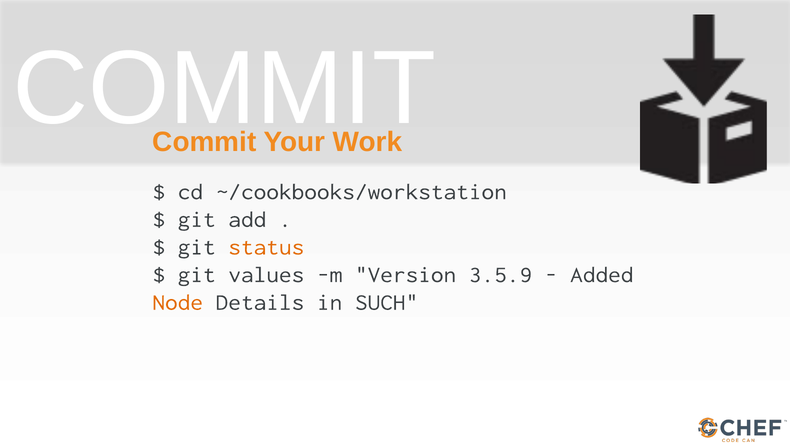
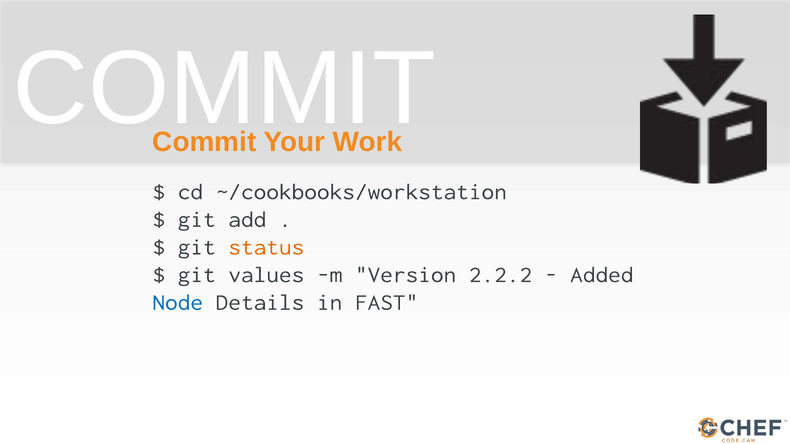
3.5.9: 3.5.9 -> 2.2.2
Node colour: orange -> blue
SUCH: SUCH -> FAST
